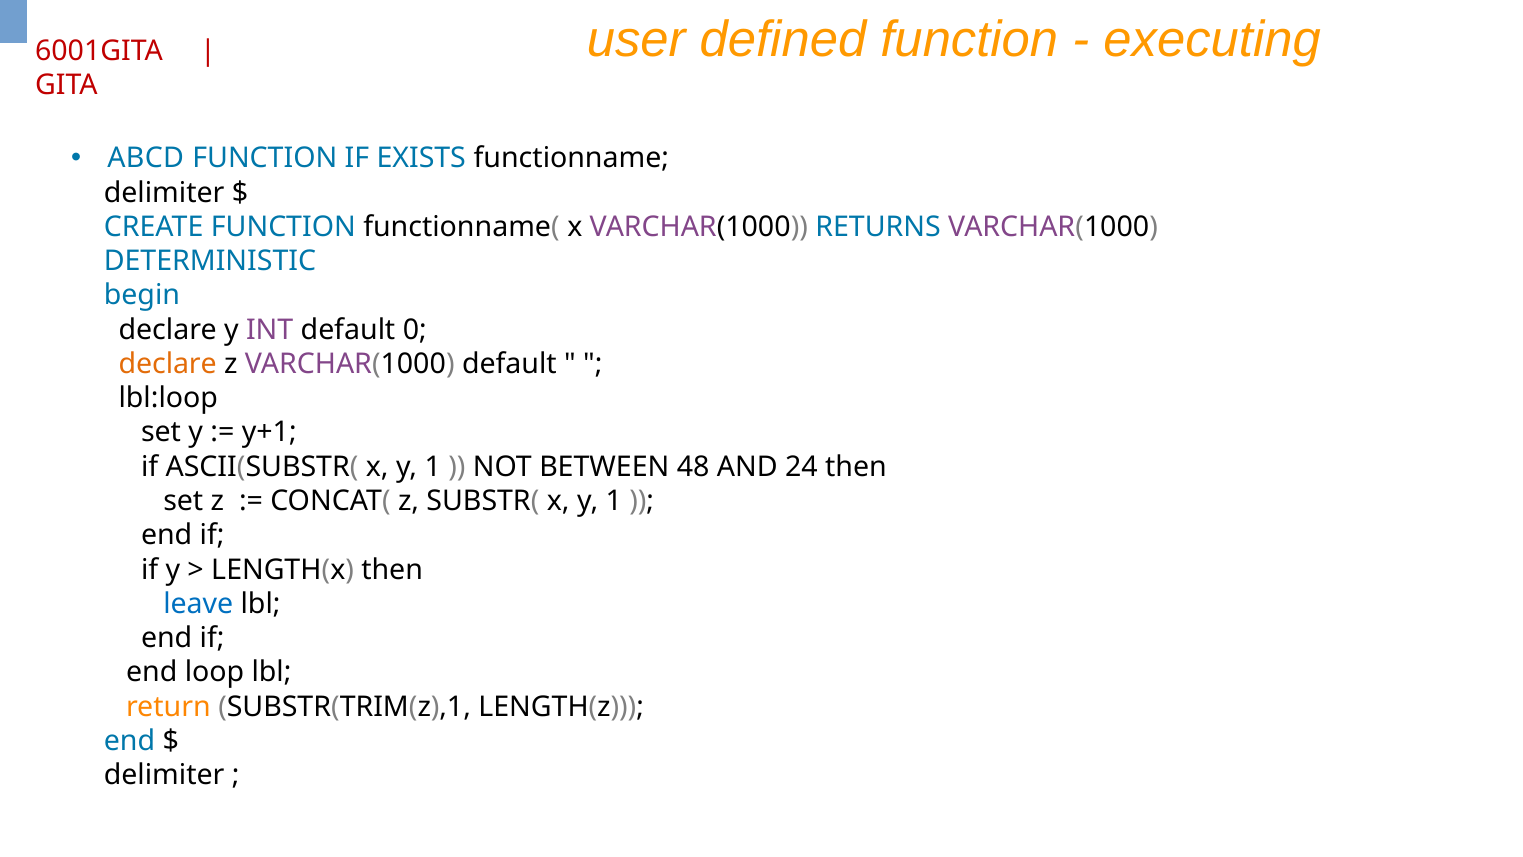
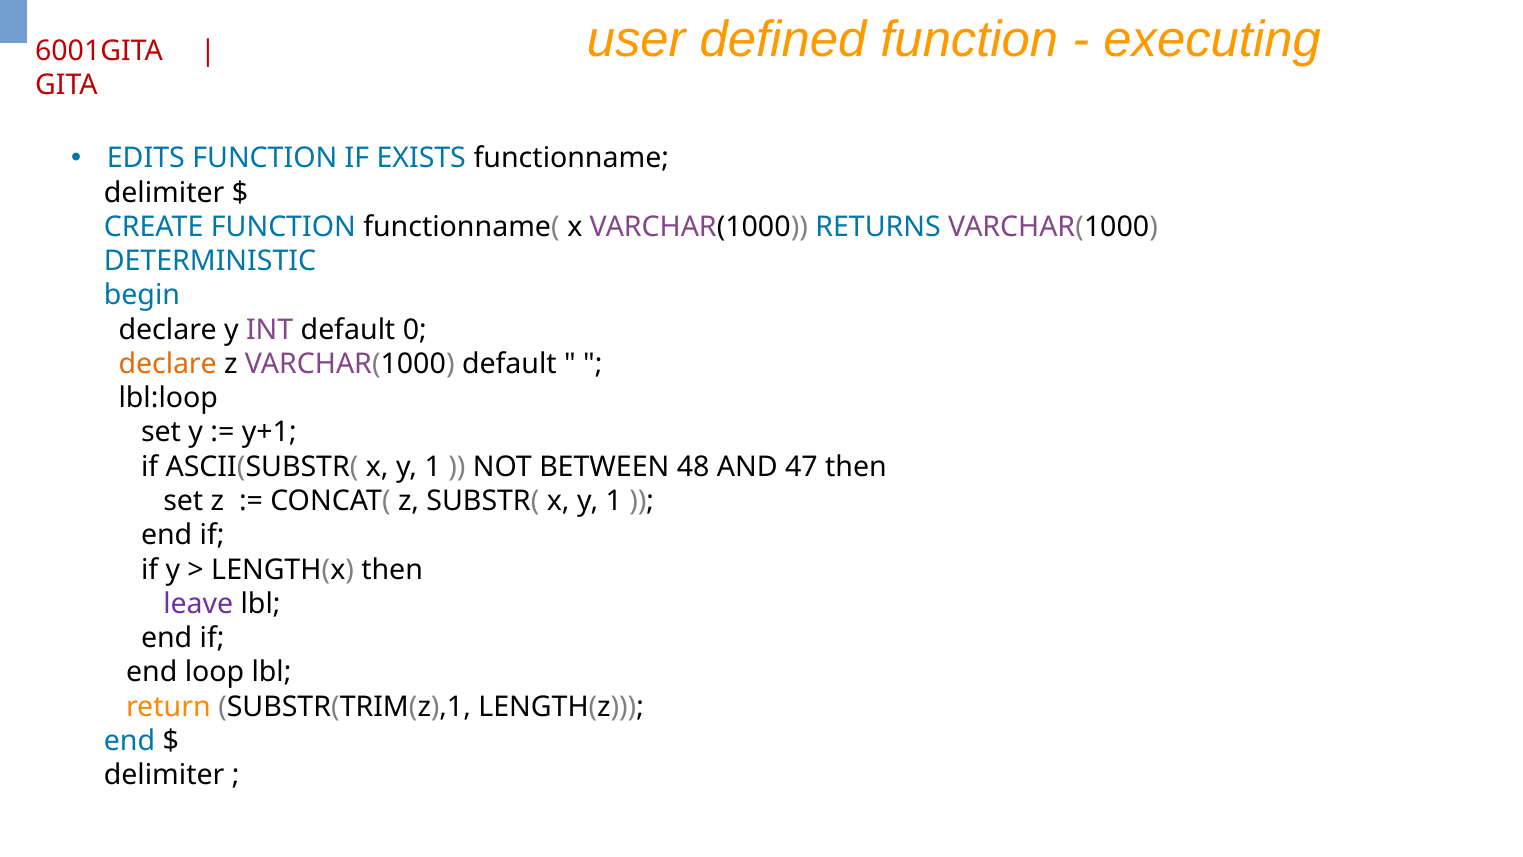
ABCD: ABCD -> EDITS
24: 24 -> 47
leave colour: blue -> purple
